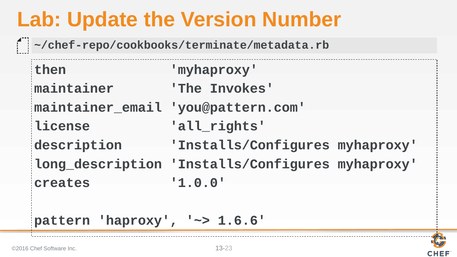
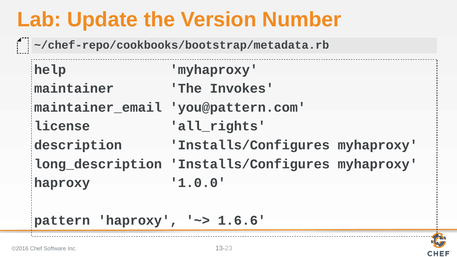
~/chef-repo/cookbooks/terminate/metadata.rb: ~/chef-repo/cookbooks/terminate/metadata.rb -> ~/chef-repo/cookbooks/bootstrap/metadata.rb
then: then -> help
creates at (62, 183): creates -> haproxy
